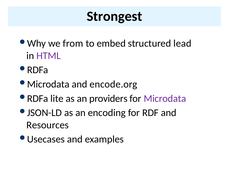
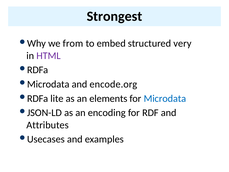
lead: lead -> very
providers: providers -> elements
Microdata colour: purple -> blue
Resources: Resources -> Attributes
